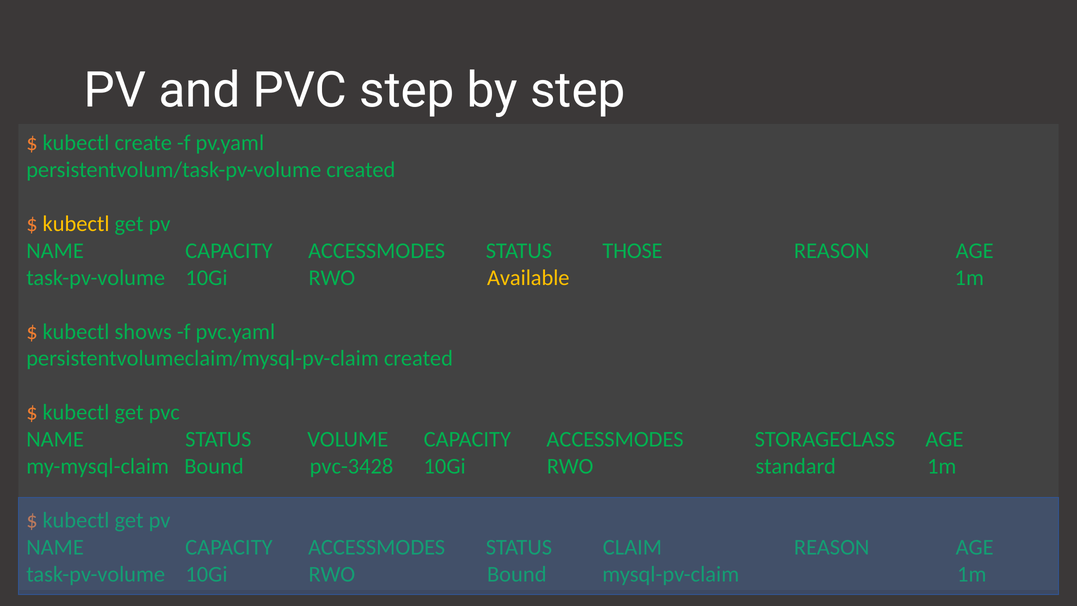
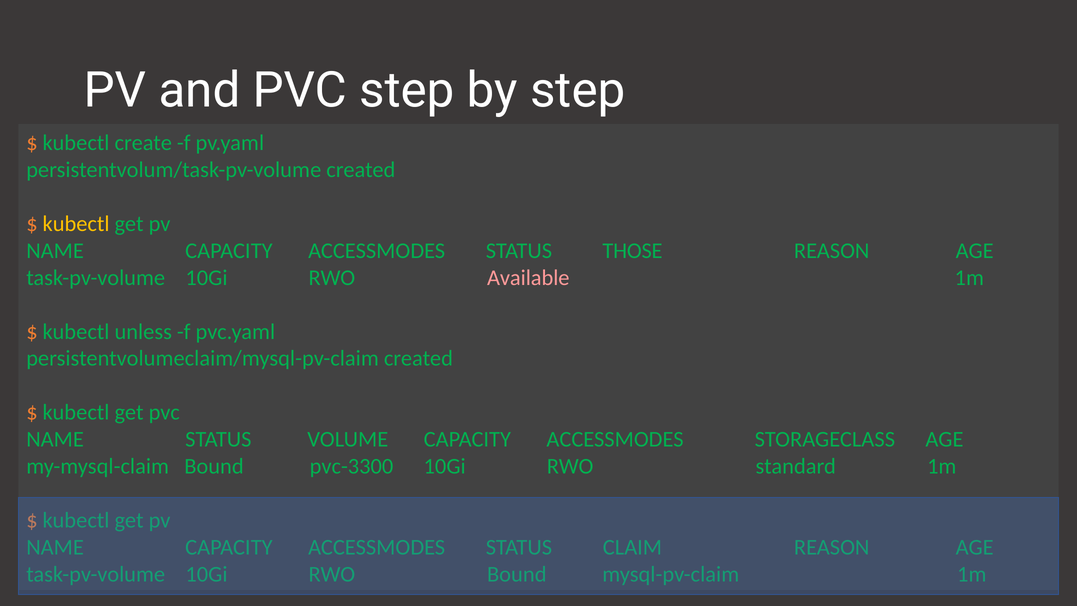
Available colour: yellow -> pink
shows: shows -> unless
pvc-3428: pvc-3428 -> pvc-3300
